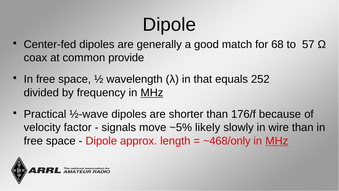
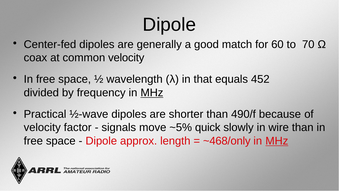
68: 68 -> 60
57: 57 -> 70
common provide: provide -> velocity
252: 252 -> 452
176/f: 176/f -> 490/f
likely: likely -> quick
